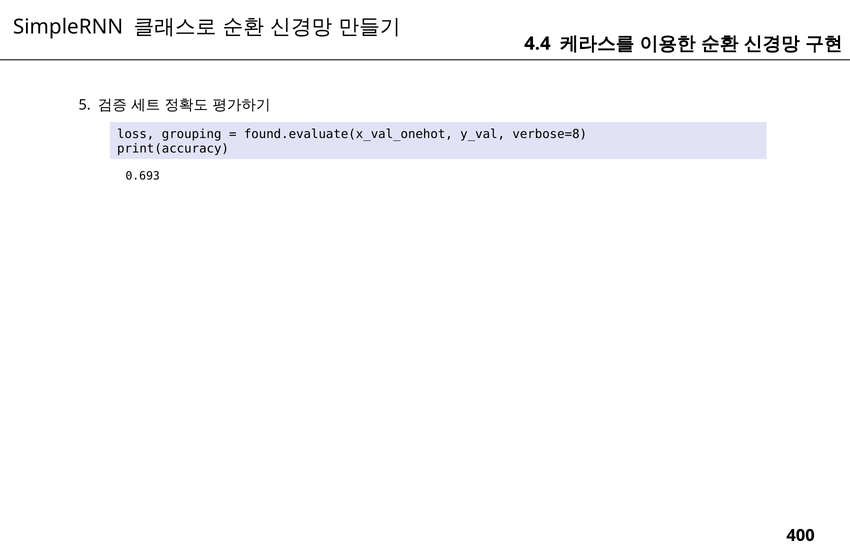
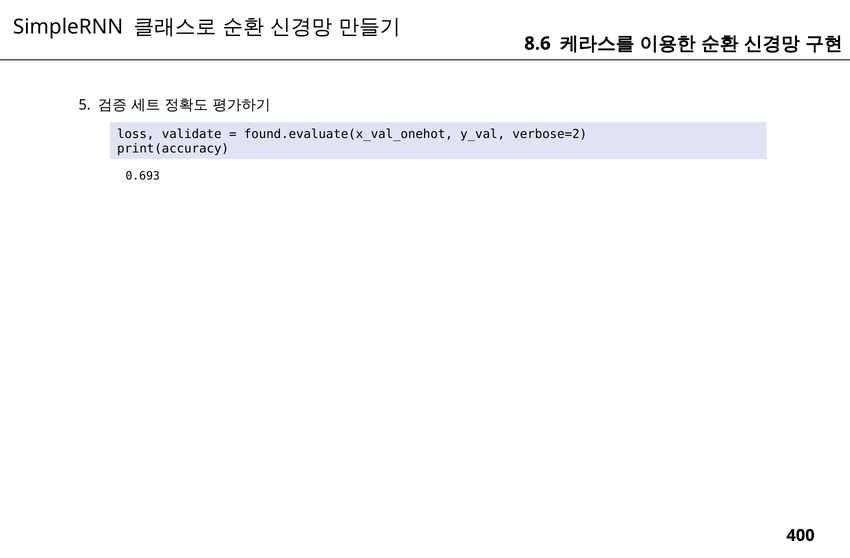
4.4: 4.4 -> 8.6
grouping: grouping -> validate
verbose=8: verbose=8 -> verbose=2
